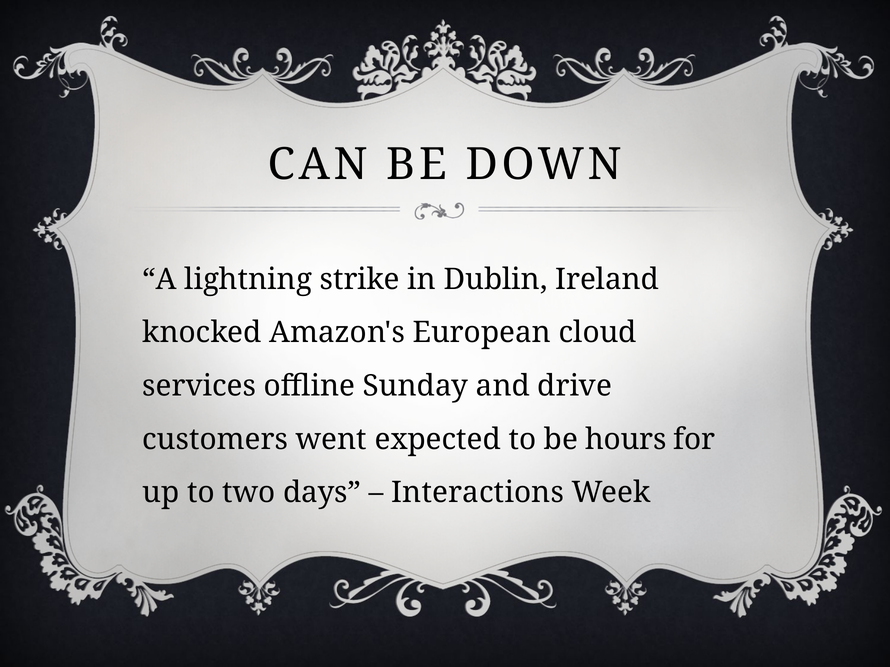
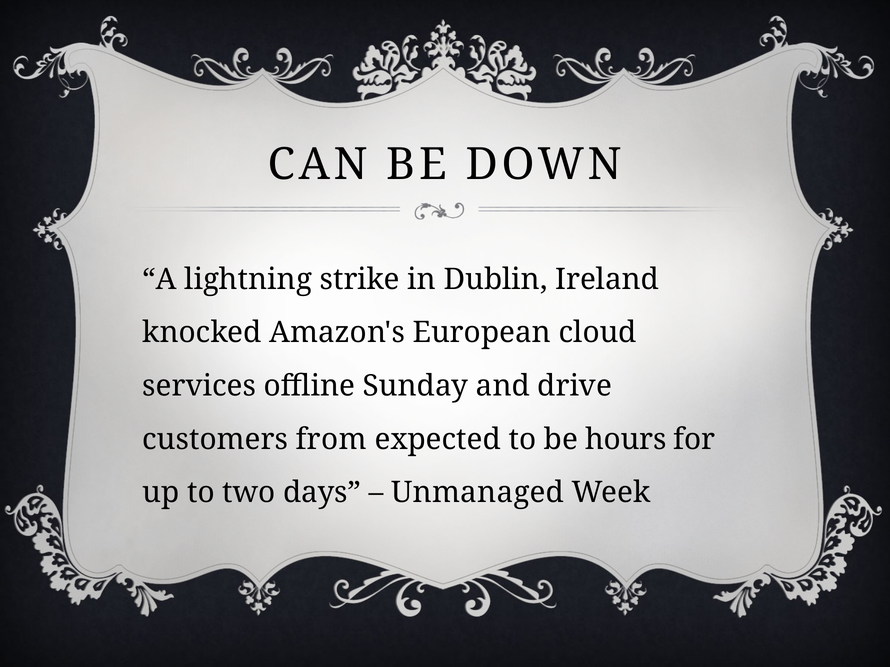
went: went -> from
Interactions: Interactions -> Unmanaged
